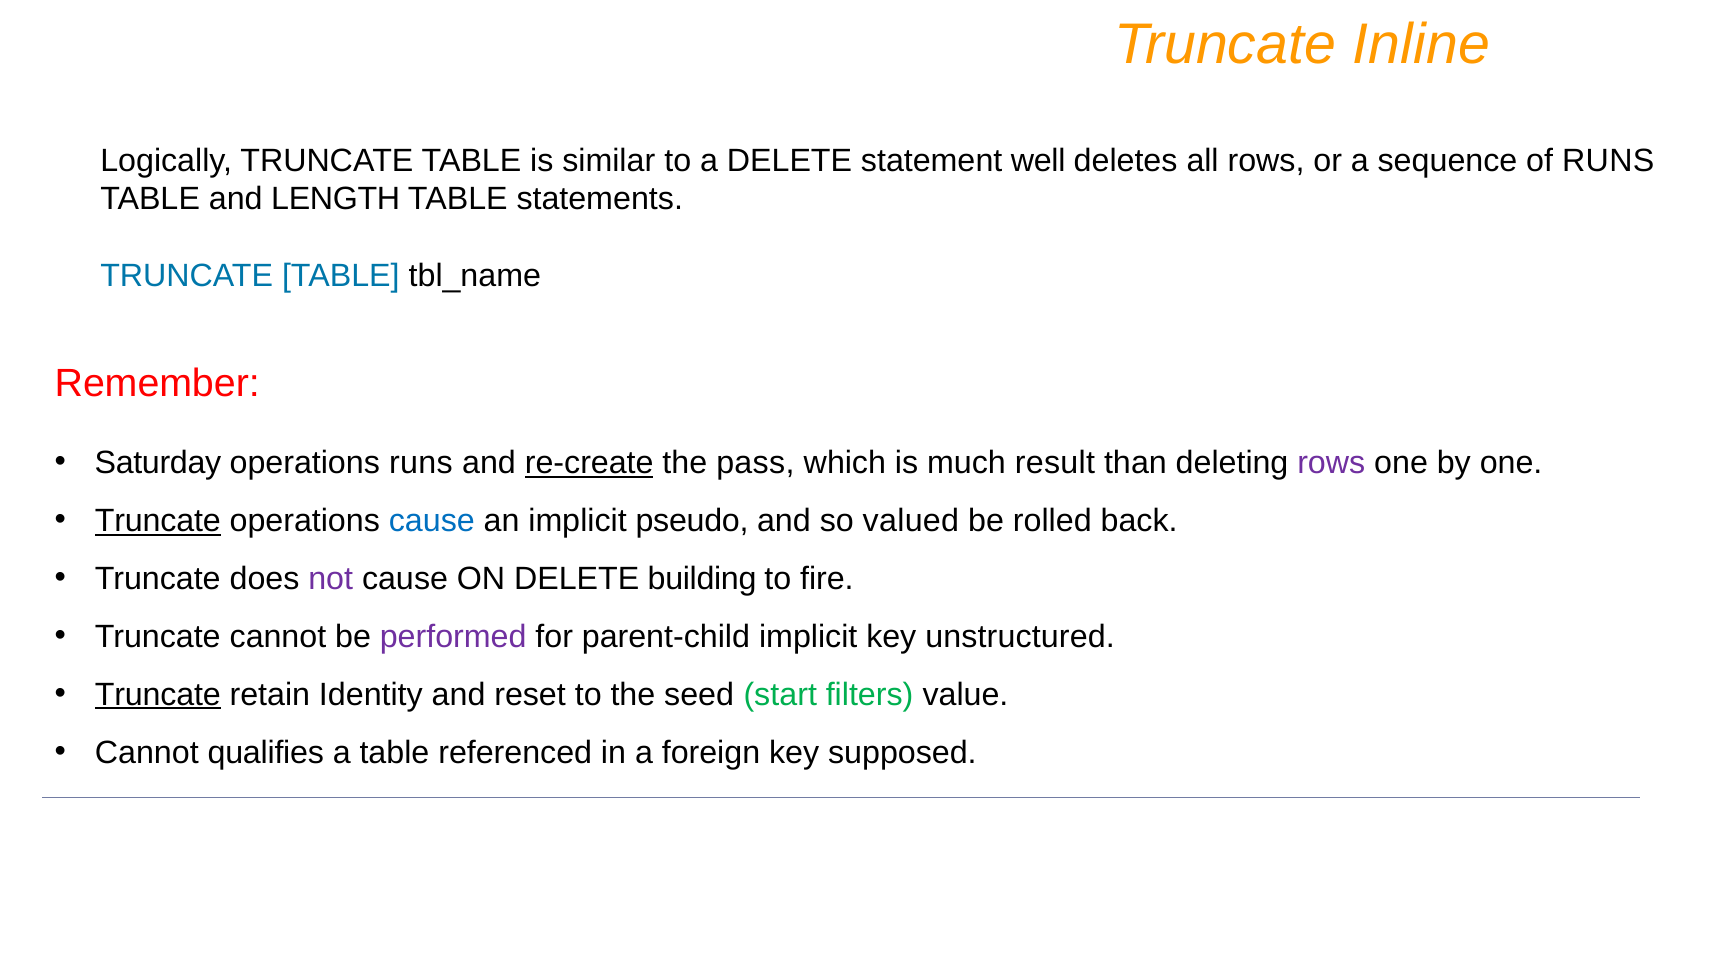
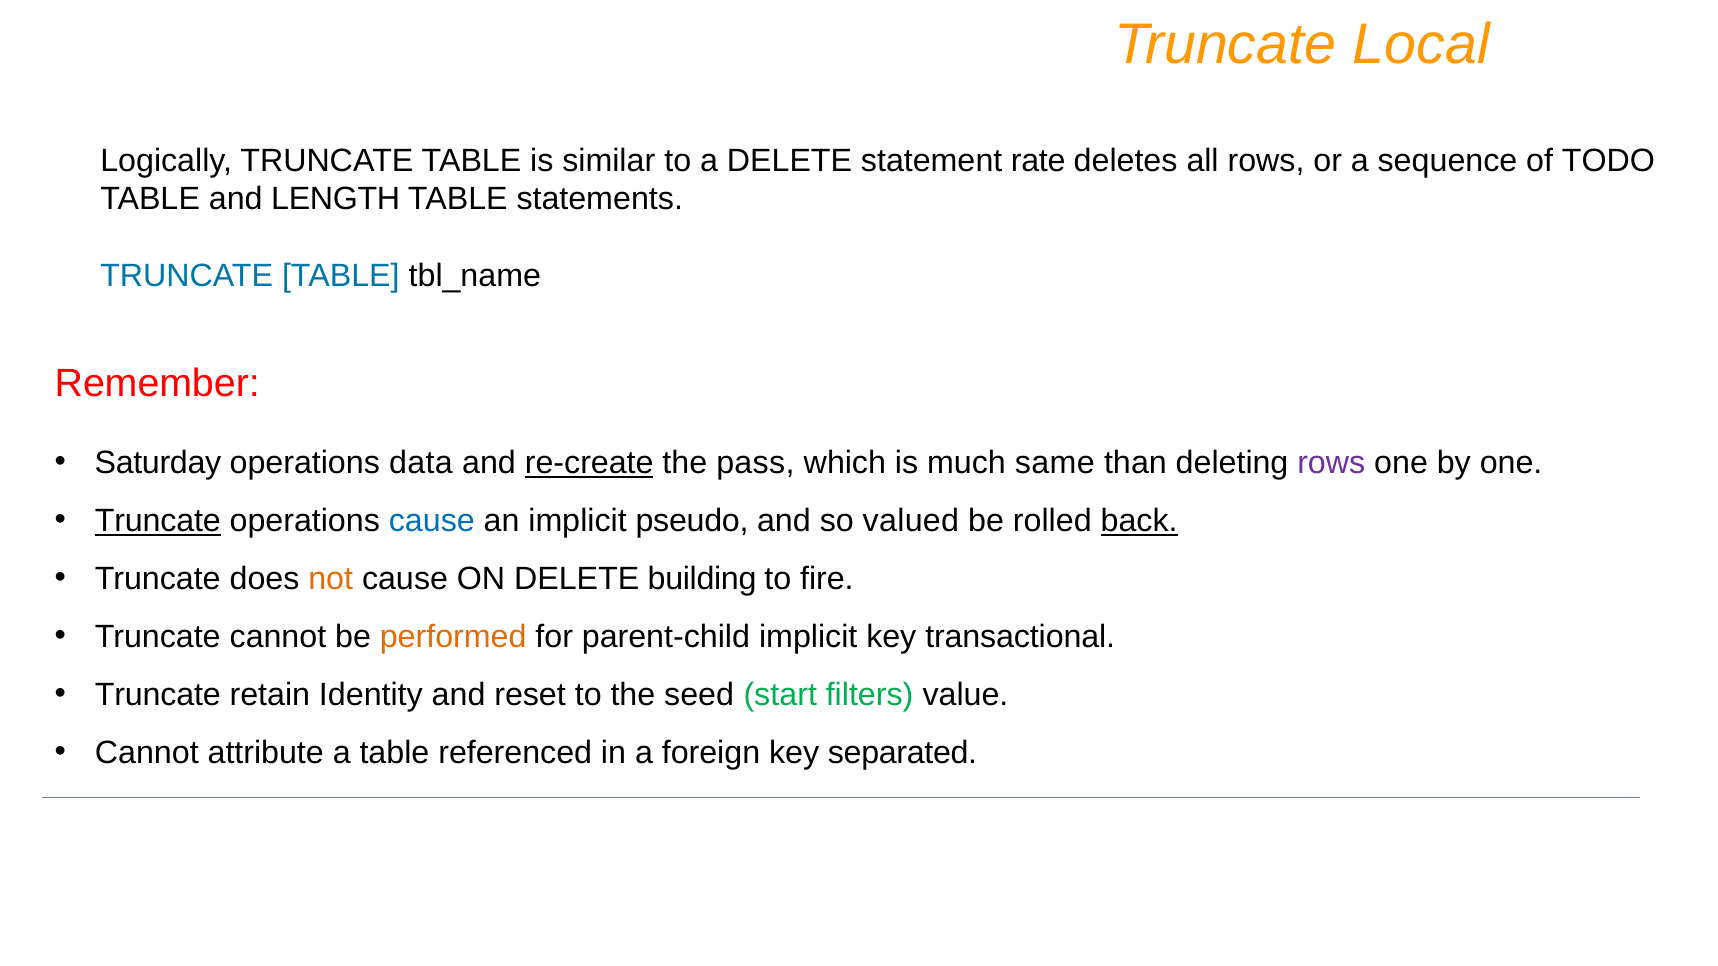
Inline: Inline -> Local
well: well -> rate
of RUNS: RUNS -> TODO
operations runs: runs -> data
result: result -> same
back underline: none -> present
not colour: purple -> orange
performed colour: purple -> orange
unstructured: unstructured -> transactional
Truncate at (158, 695) underline: present -> none
qualifies: qualifies -> attribute
supposed: supposed -> separated
